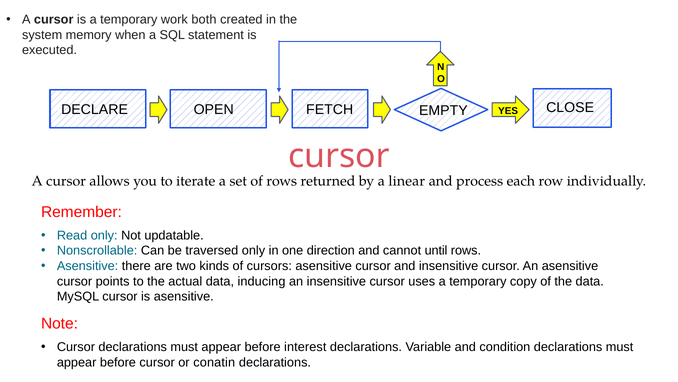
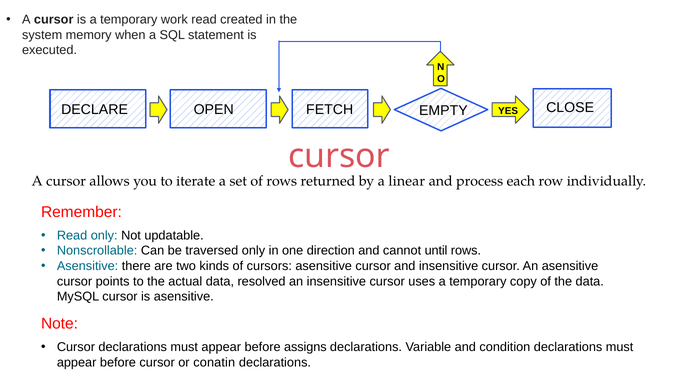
work both: both -> read
inducing: inducing -> resolved
interest: interest -> assigns
